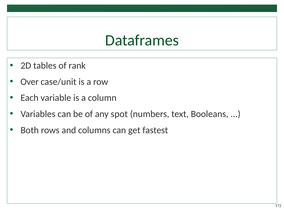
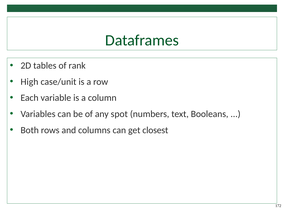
Over: Over -> High
fastest: fastest -> closest
